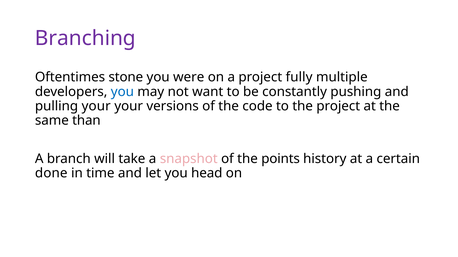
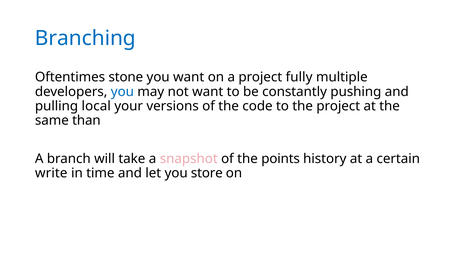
Branching colour: purple -> blue
you were: were -> want
pulling your: your -> local
done: done -> write
head: head -> store
